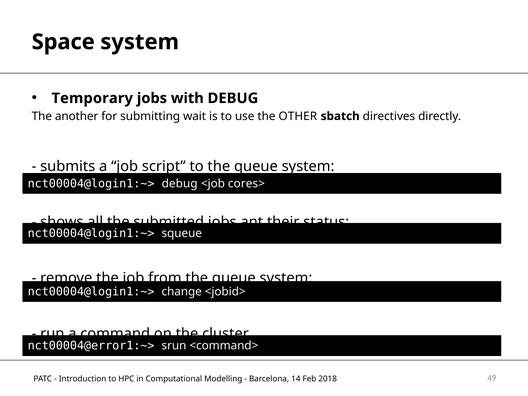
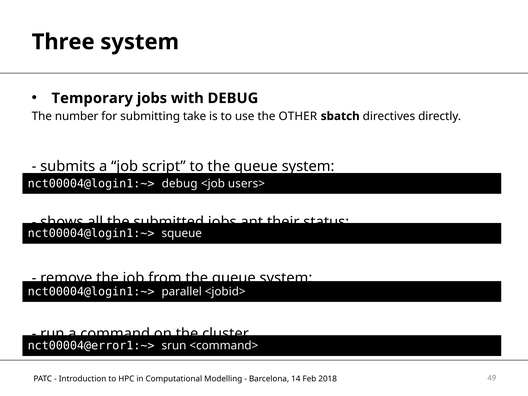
Space: Space -> Three
another: another -> number
wait: wait -> take
cores>: cores> -> users>
change: change -> parallel
